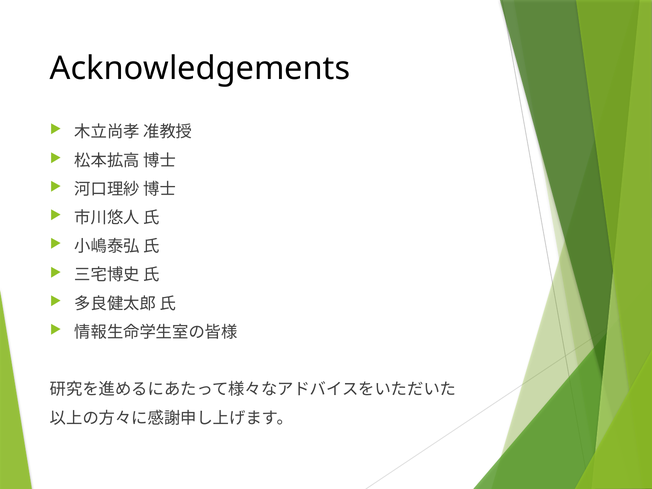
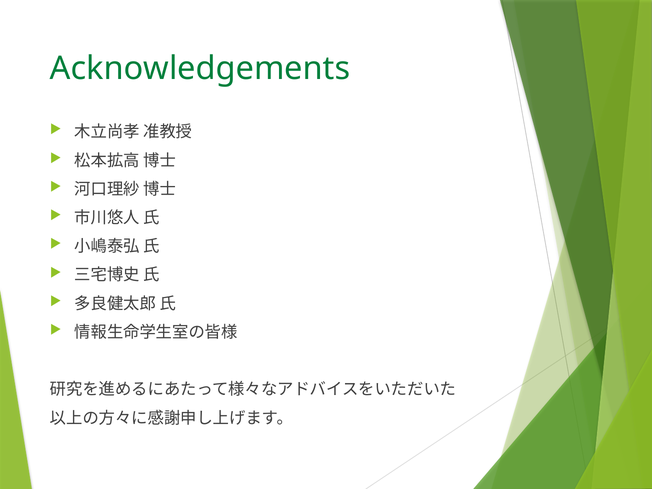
Acknowledgements colour: black -> green
